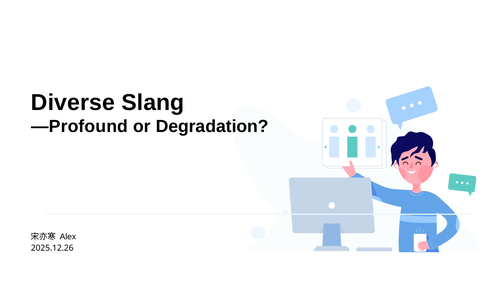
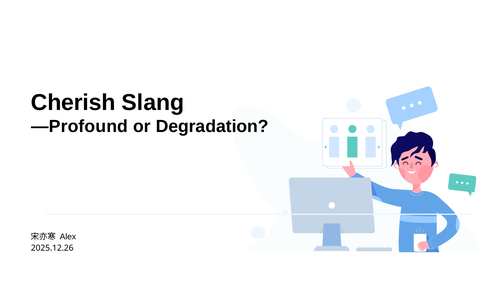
Diverse: Diverse -> Cherish
